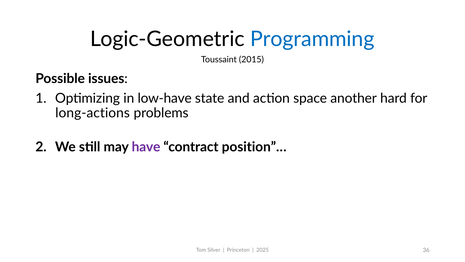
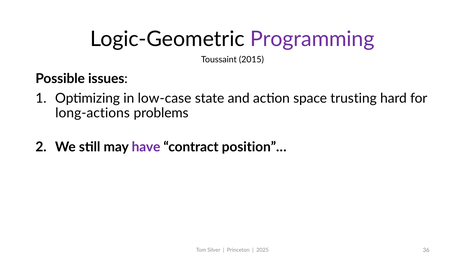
Programming colour: blue -> purple
low-have: low-have -> low-case
another: another -> trusting
